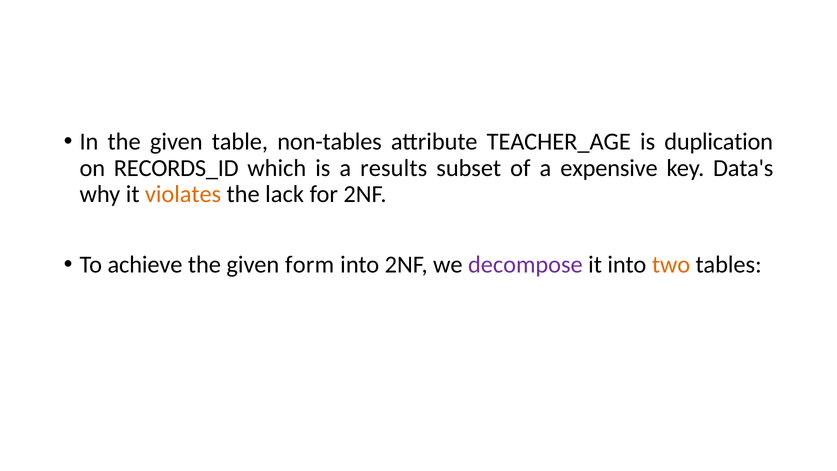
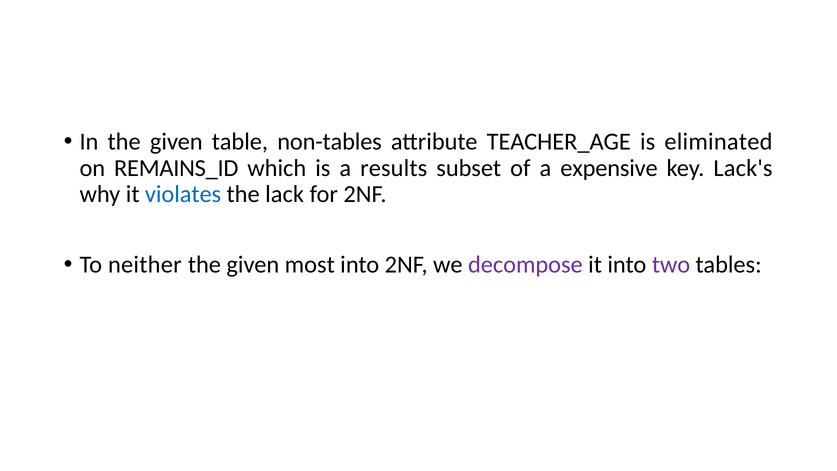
duplication: duplication -> eliminated
RECORDS_ID: RECORDS_ID -> REMAINS_ID
Data's: Data's -> Lack's
violates colour: orange -> blue
achieve: achieve -> neither
form: form -> most
two colour: orange -> purple
